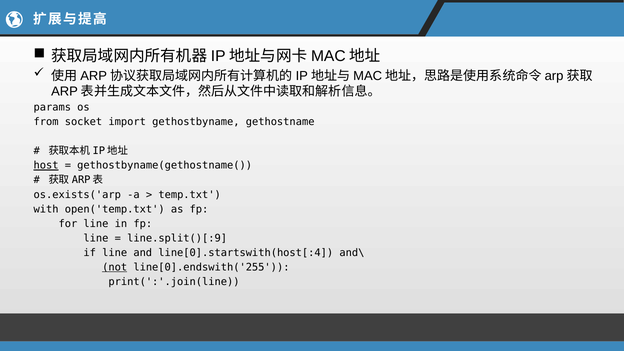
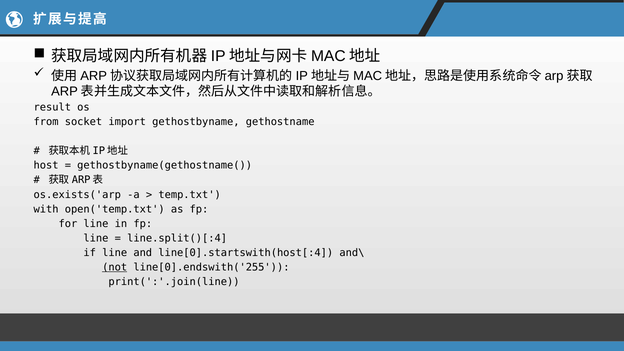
params: params -> result
host underline: present -> none
line.split()[:9: line.split()[:9 -> line.split()[:4
